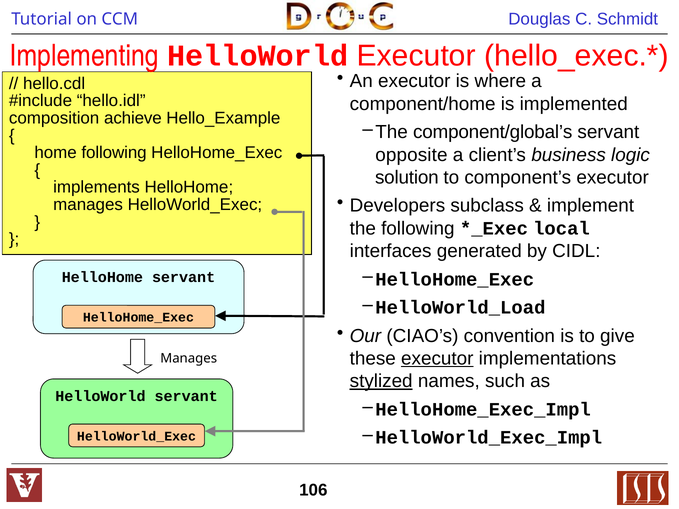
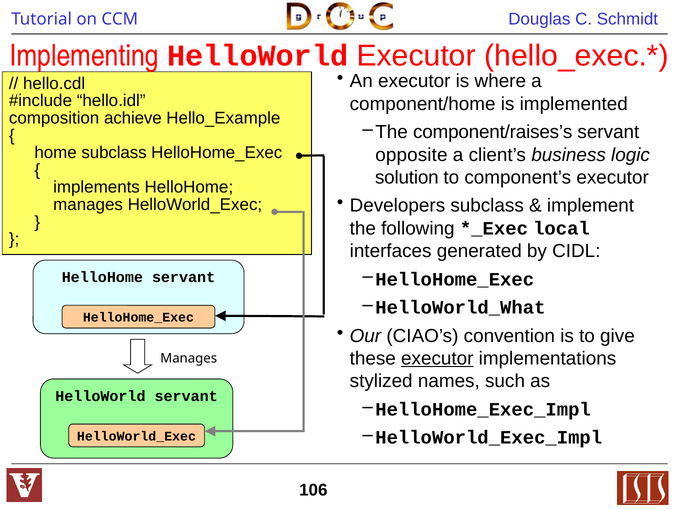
component/global’s: component/global’s -> component/raises’s
home following: following -> subclass
HelloWorld_Load: HelloWorld_Load -> HelloWorld_What
stylized underline: present -> none
